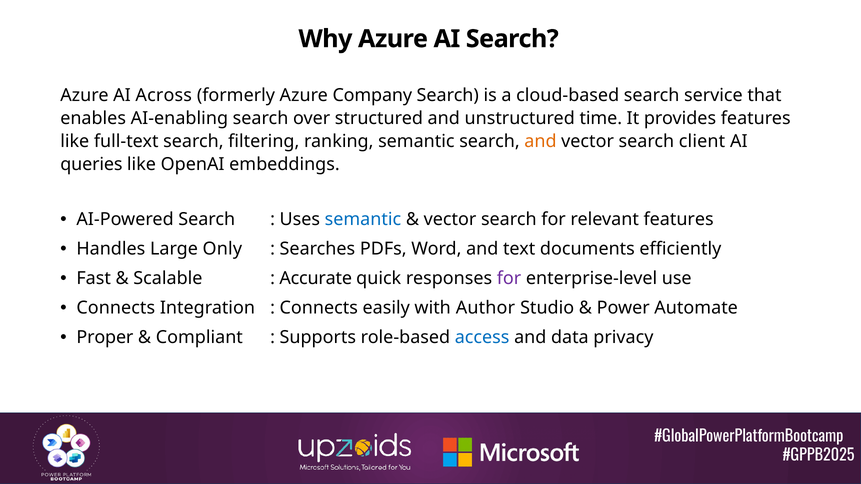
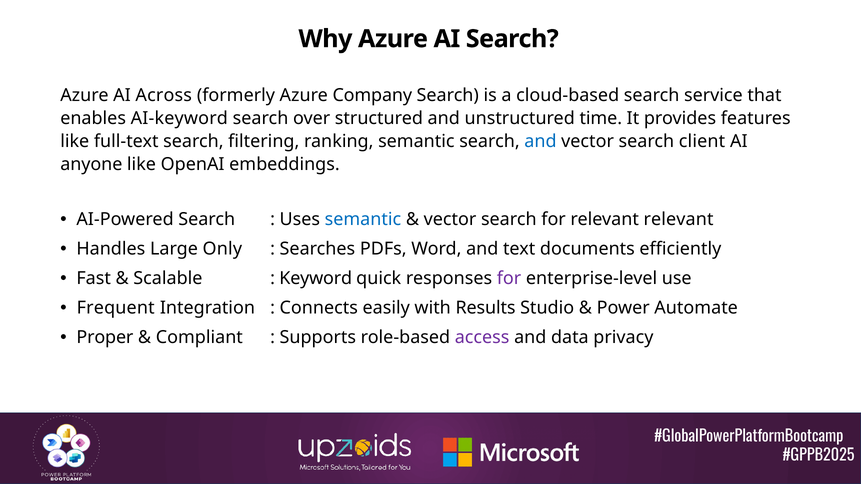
AI-enabling: AI-enabling -> AI-keyword
and at (540, 142) colour: orange -> blue
queries: queries -> anyone
relevant features: features -> relevant
Accurate: Accurate -> Keyword
Connects at (116, 308): Connects -> Frequent
Author: Author -> Results
access colour: blue -> purple
